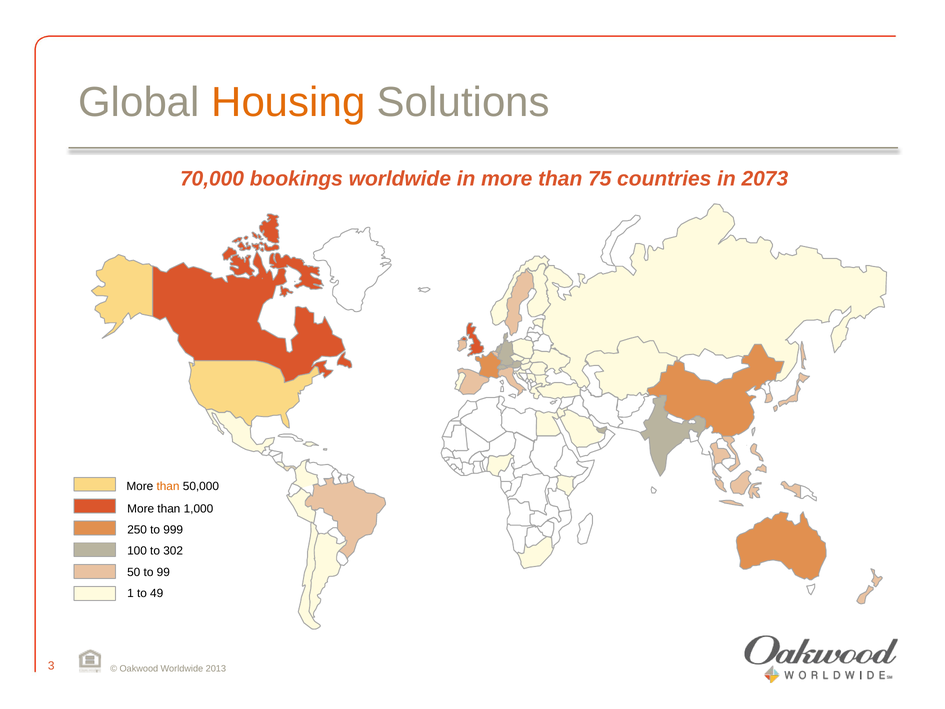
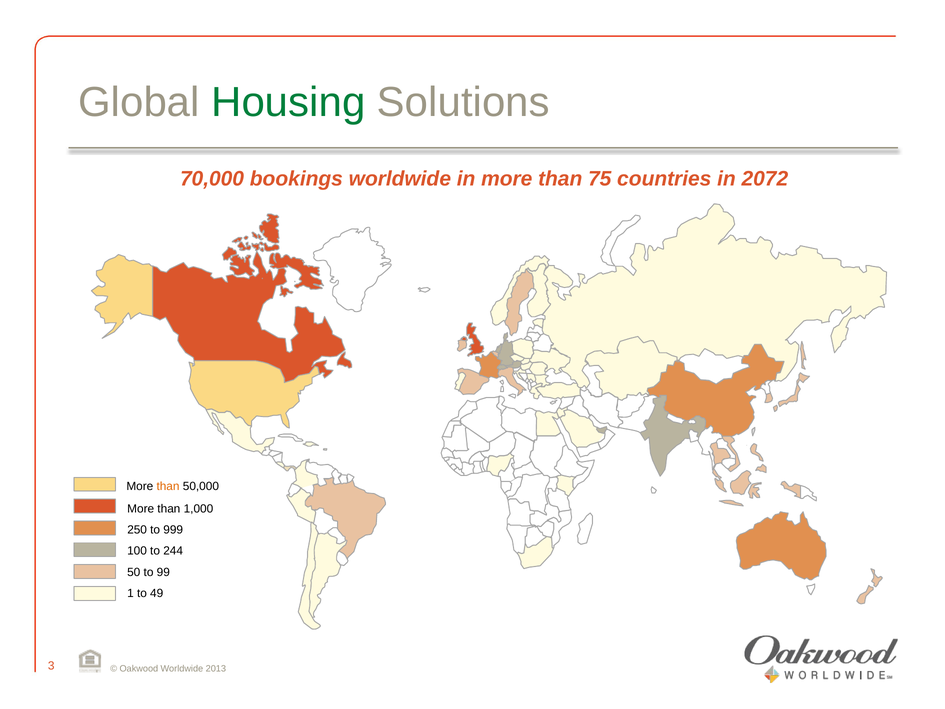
Housing colour: orange -> green
2073: 2073 -> 2072
302: 302 -> 244
